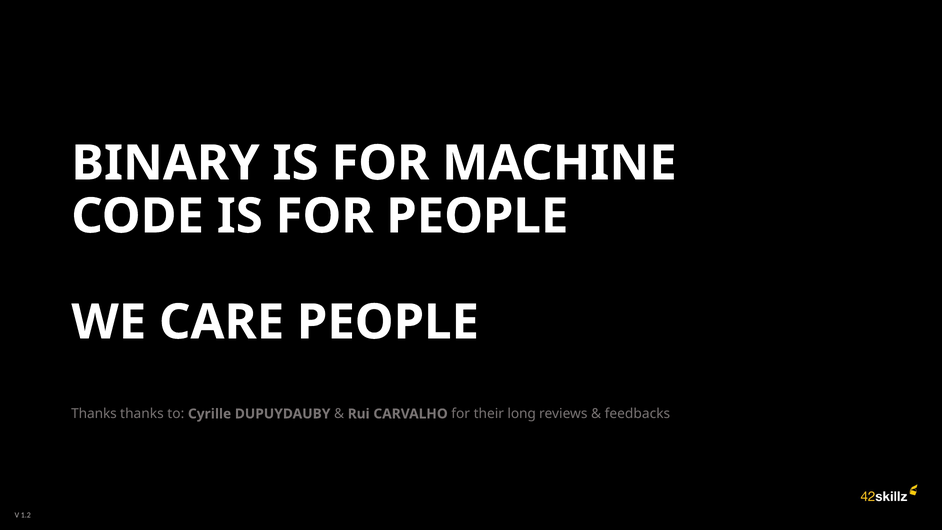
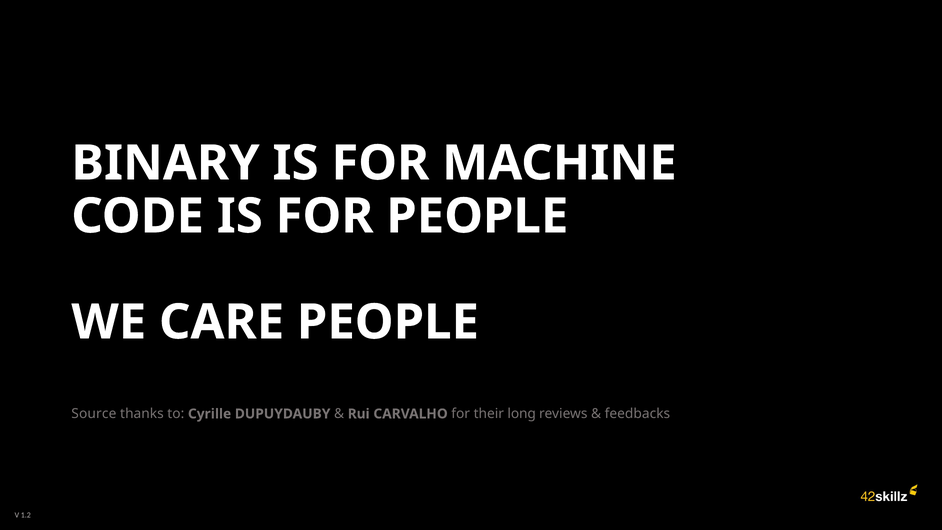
Thanks at (94, 414): Thanks -> Source
